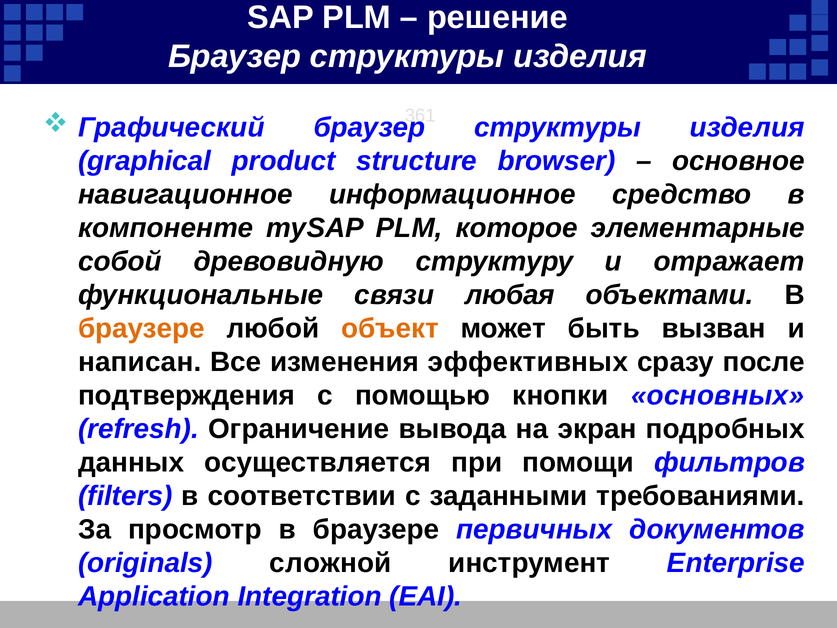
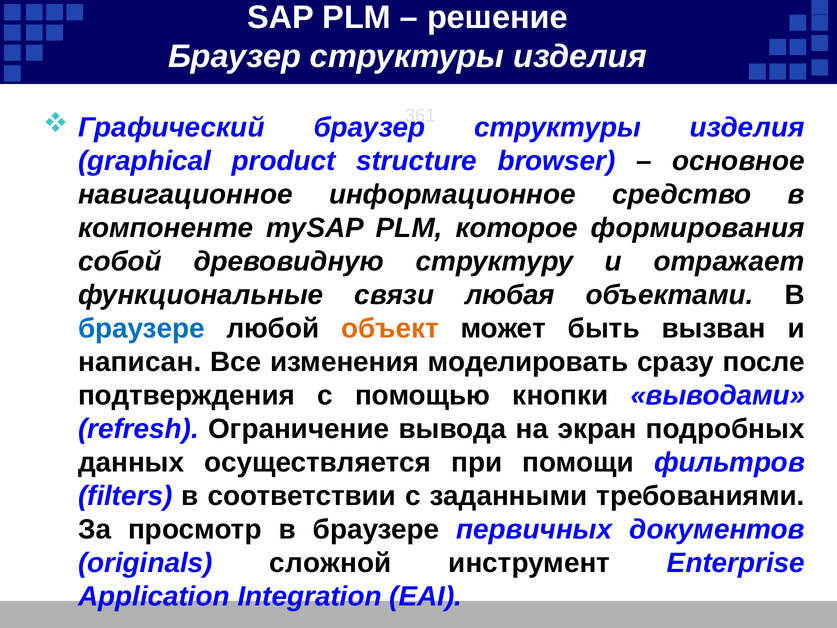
элементарные: элементарные -> формирования
браузере at (141, 328) colour: orange -> blue
эффективных: эффективных -> моделировать
основных: основных -> выводами
